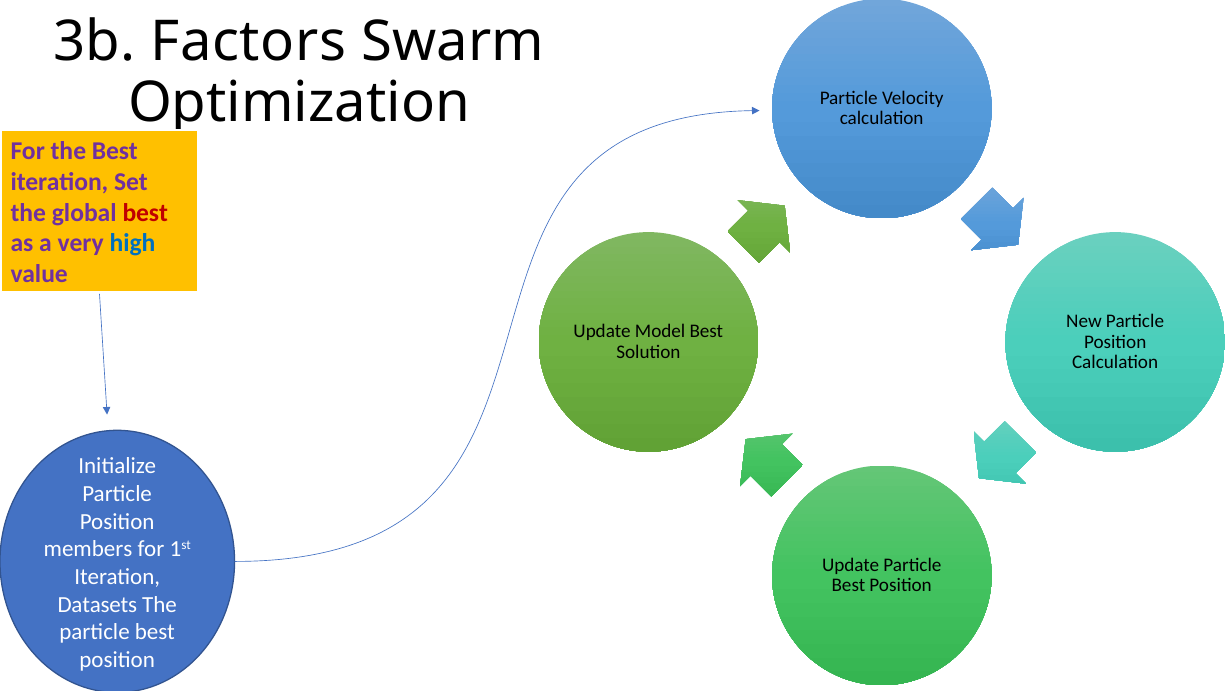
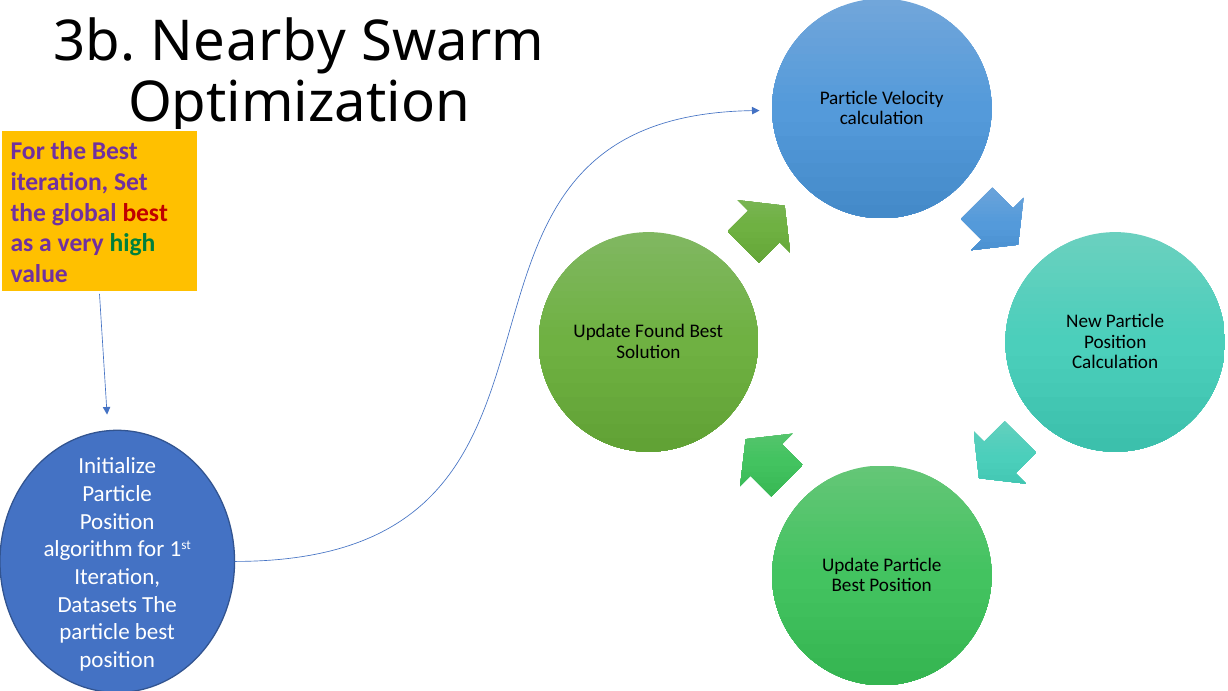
Factors: Factors -> Nearby
high colour: blue -> green
Model: Model -> Found
members: members -> algorithm
